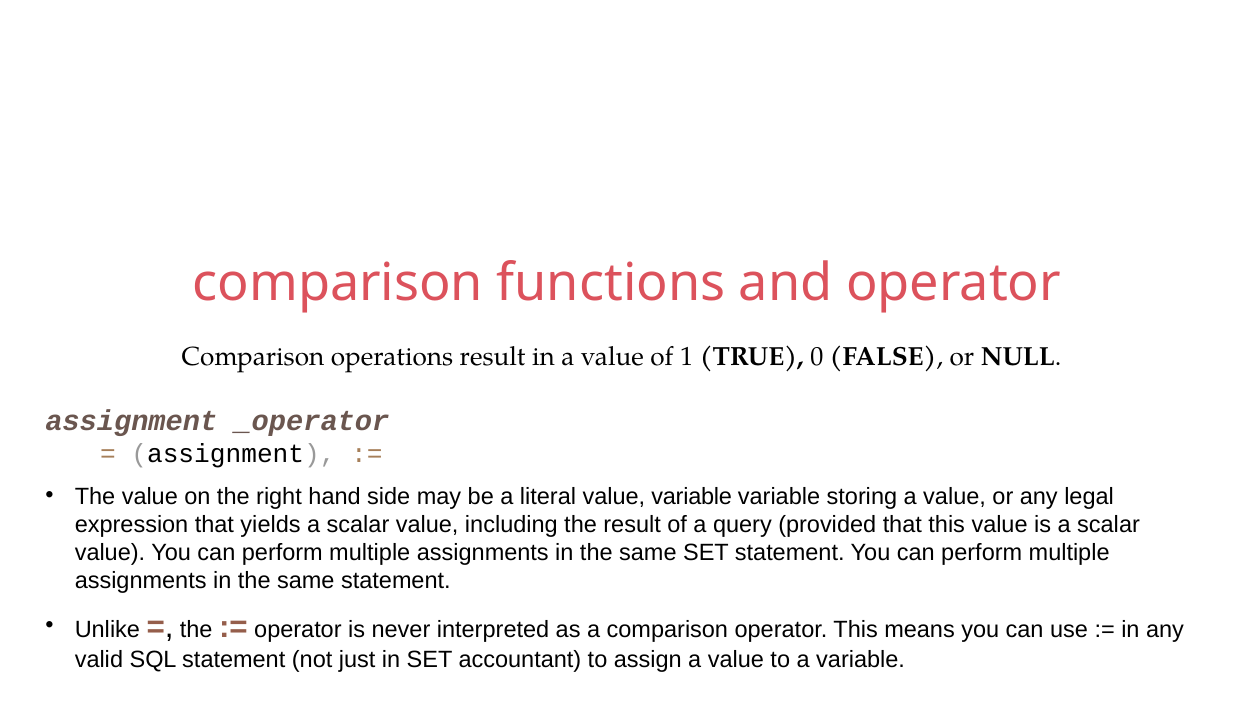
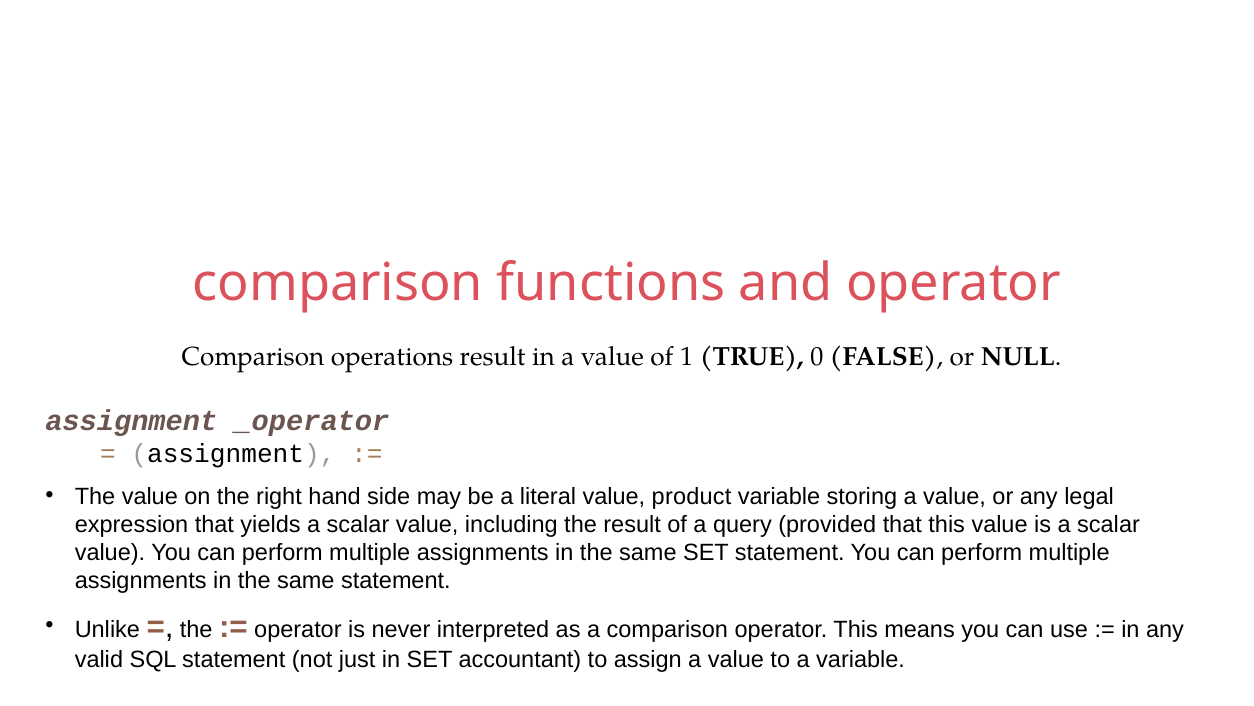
value variable: variable -> product
